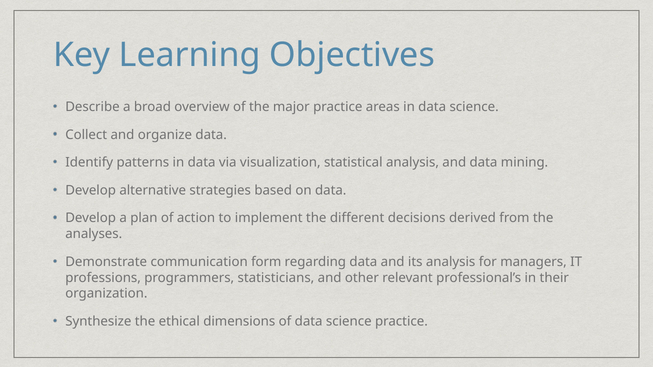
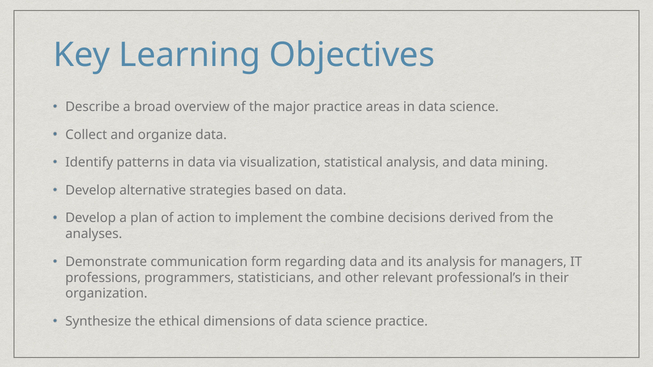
different: different -> combine
